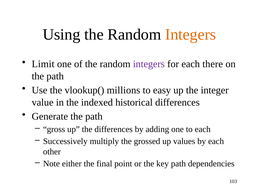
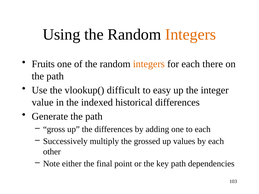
Limit: Limit -> Fruits
integers at (149, 64) colour: purple -> orange
millions: millions -> difficult
